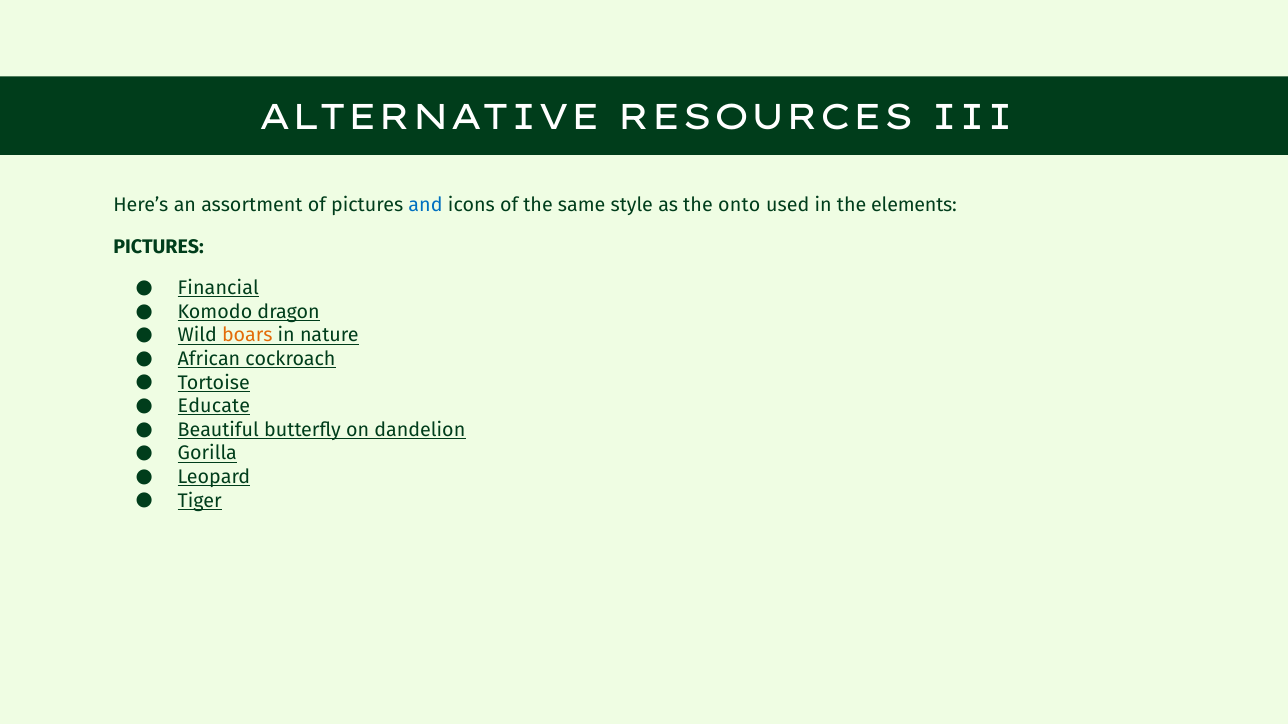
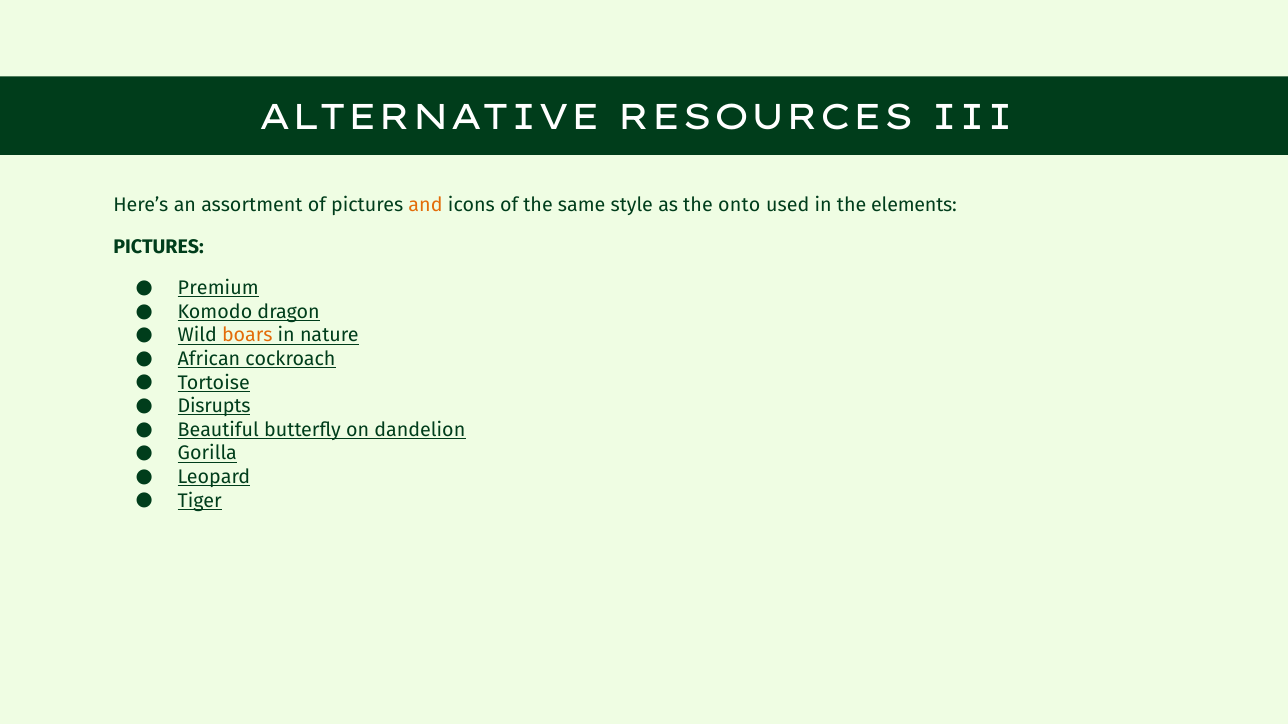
and colour: blue -> orange
Financial: Financial -> Premium
Educate: Educate -> Disrupts
